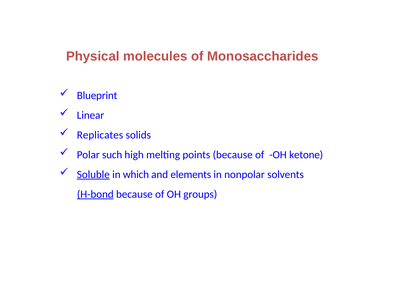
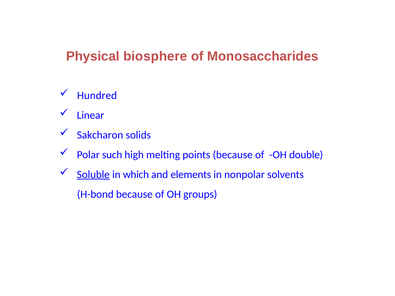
molecules: molecules -> biosphere
Blueprint: Blueprint -> Hundred
Replicates: Replicates -> Sakcharon
ketone: ketone -> double
H-bond underline: present -> none
